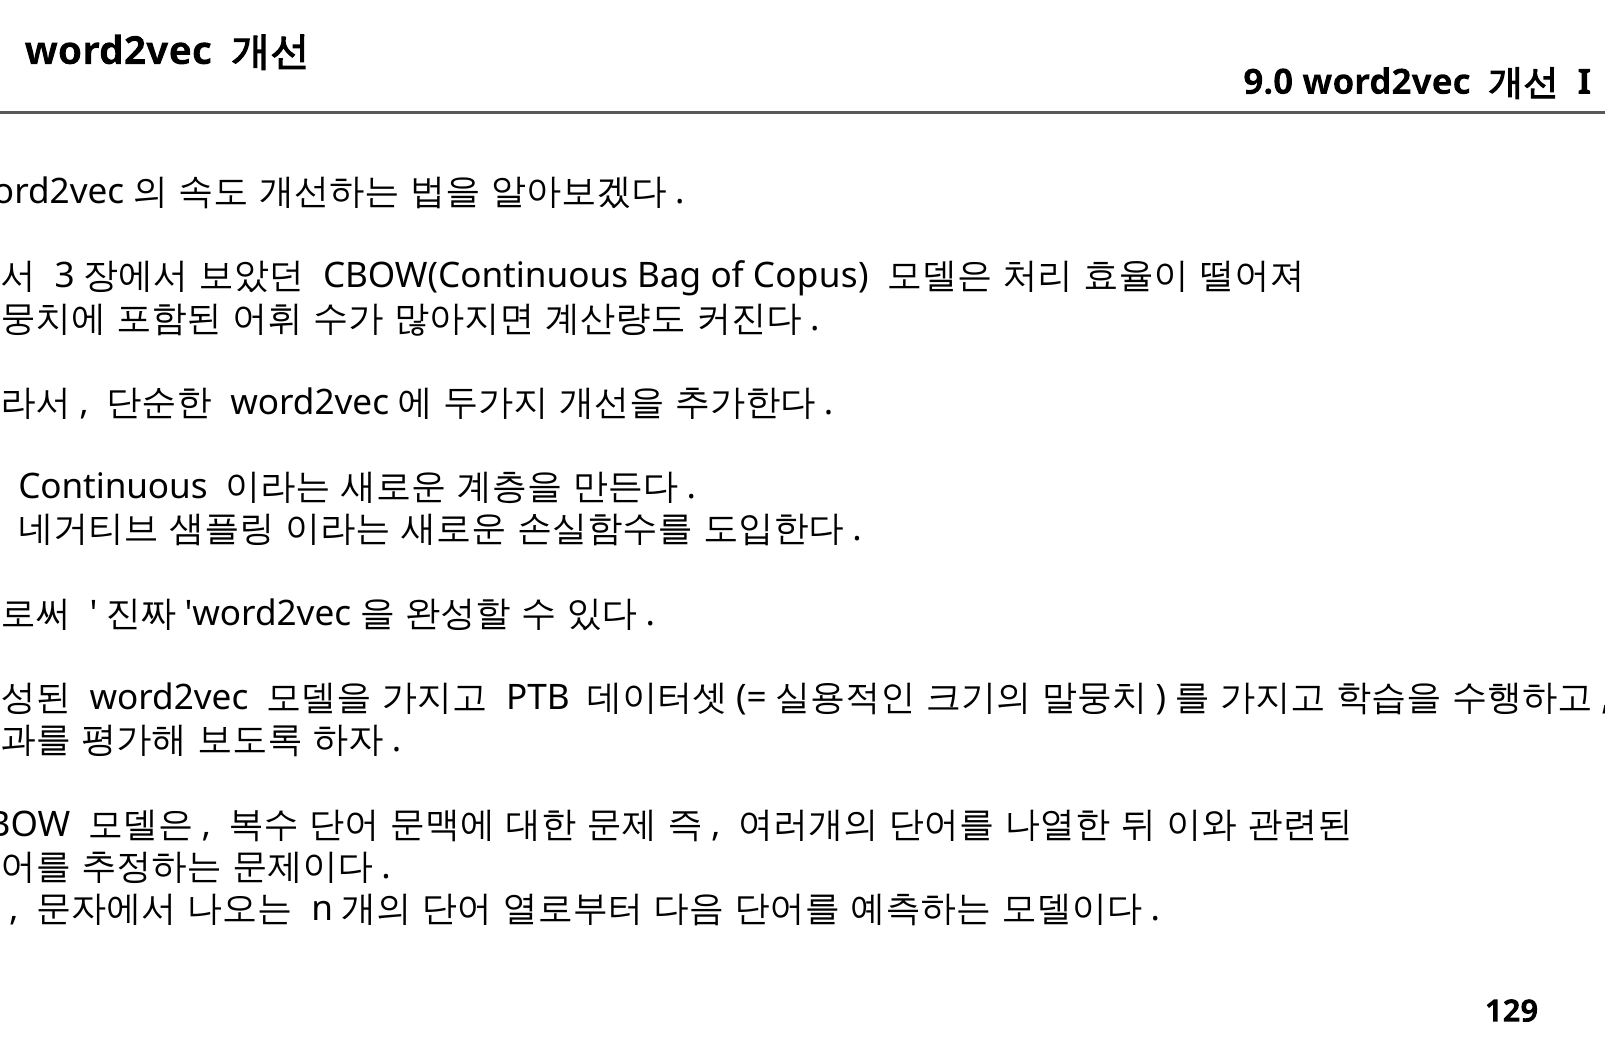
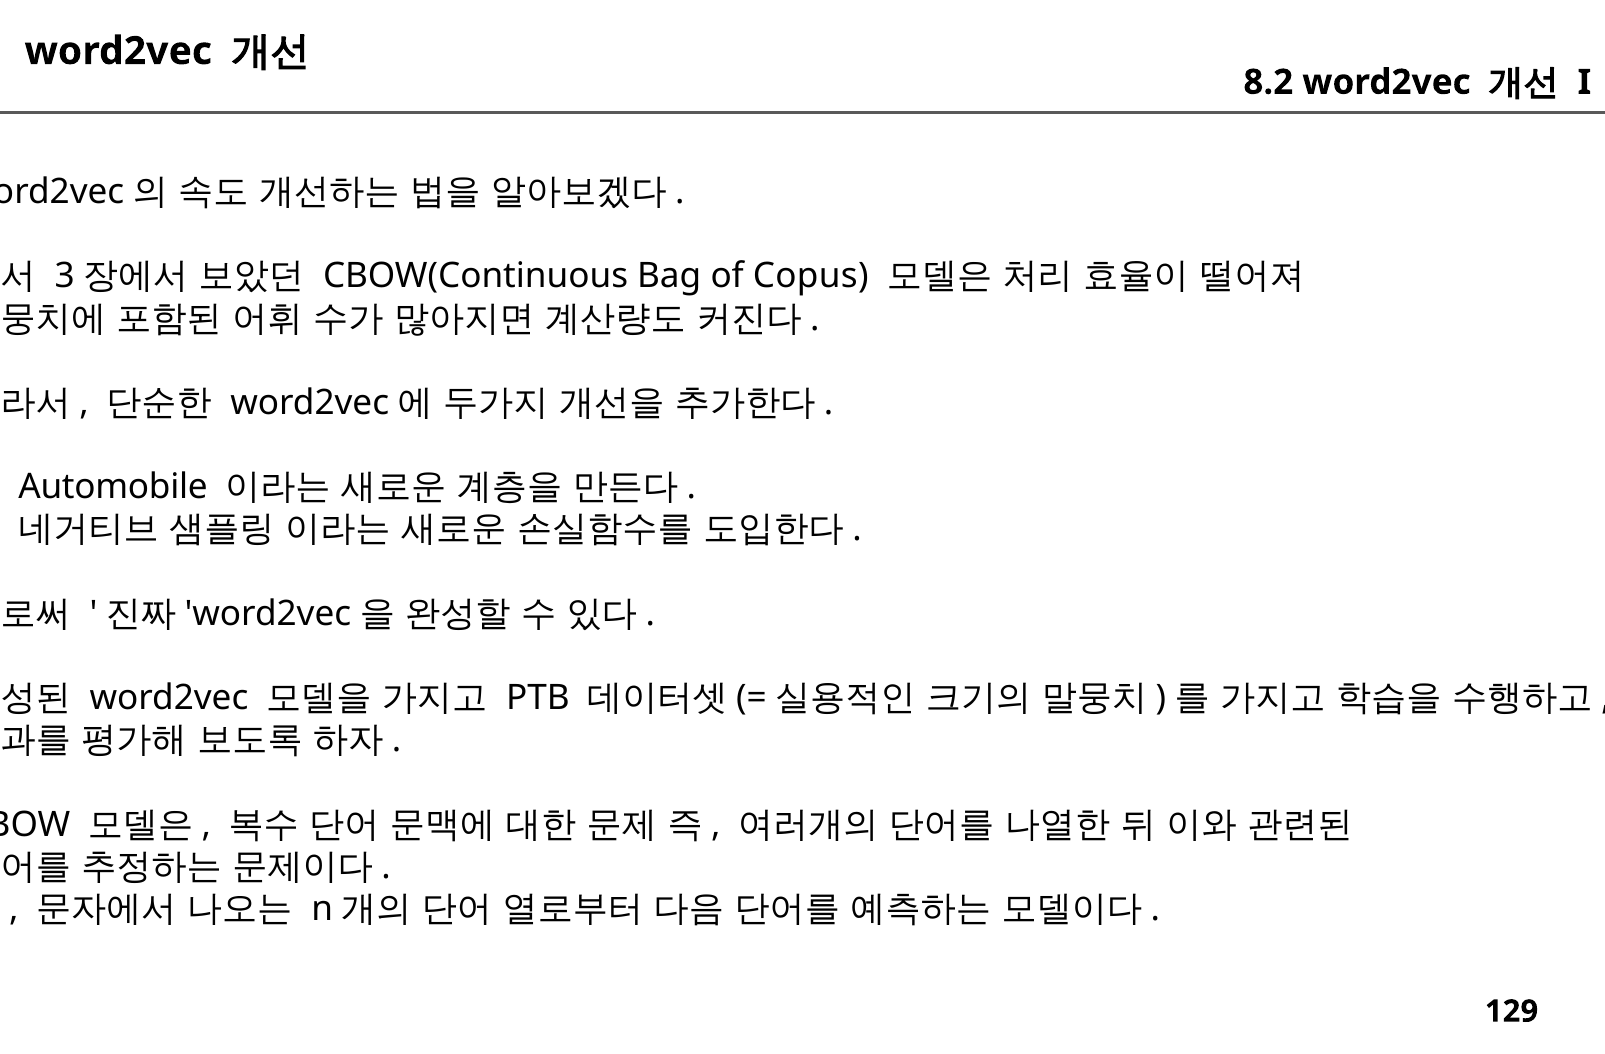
9.0: 9.0 -> 8.2
Continuous: Continuous -> Automobile
